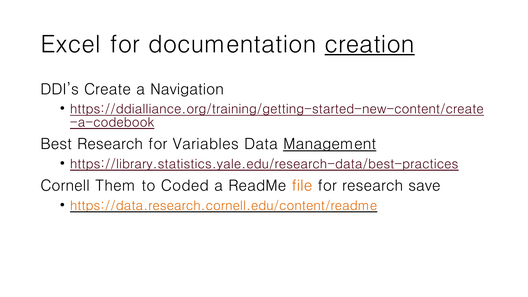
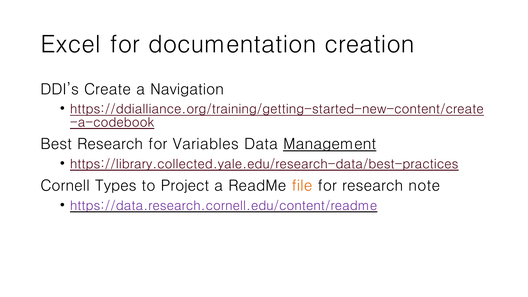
creation underline: present -> none
https://library.statistics.yale.edu/research-data/best-practices: https://library.statistics.yale.edu/research-data/best-practices -> https://library.collected.yale.edu/research-data/best-practices
Them: Them -> Types
Coded: Coded -> Project
save: save -> note
https://data.research.cornell.edu/content/readme colour: orange -> purple
